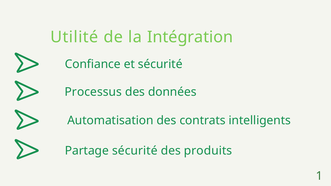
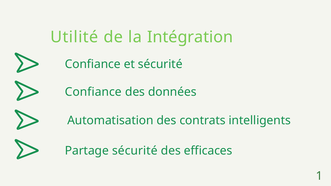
Processus at (93, 92): Processus -> Confiance
produits: produits -> efficaces
